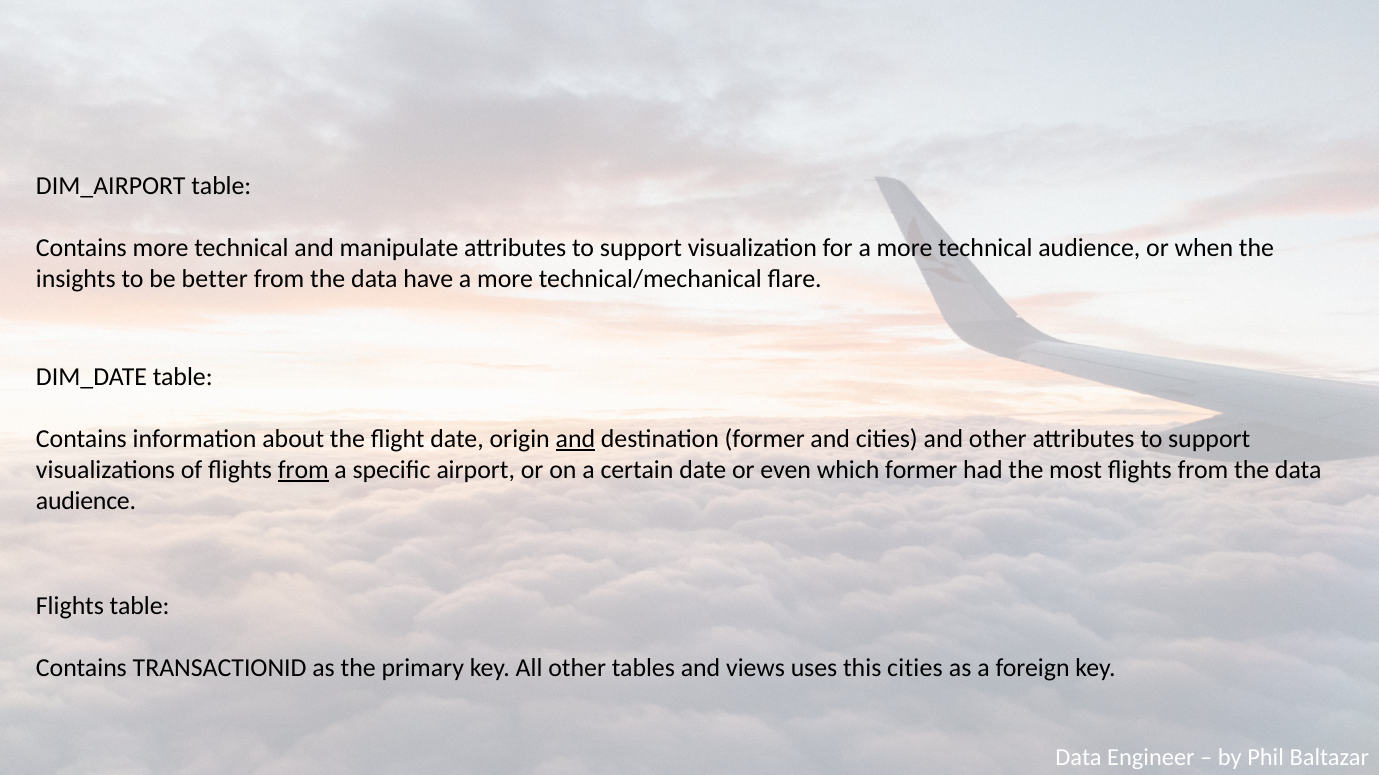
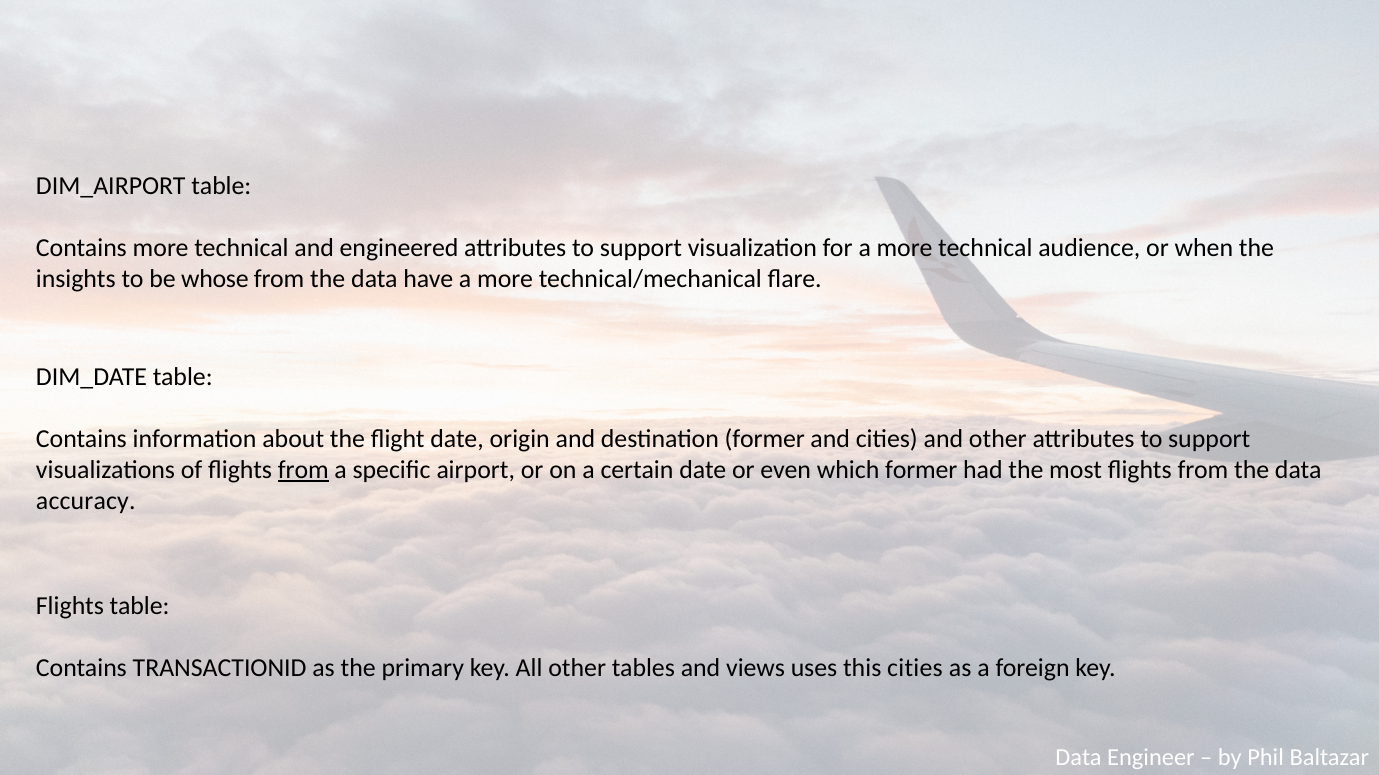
manipulate: manipulate -> engineered
better: better -> whose
and at (575, 439) underline: present -> none
audience at (86, 501): audience -> accuracy
